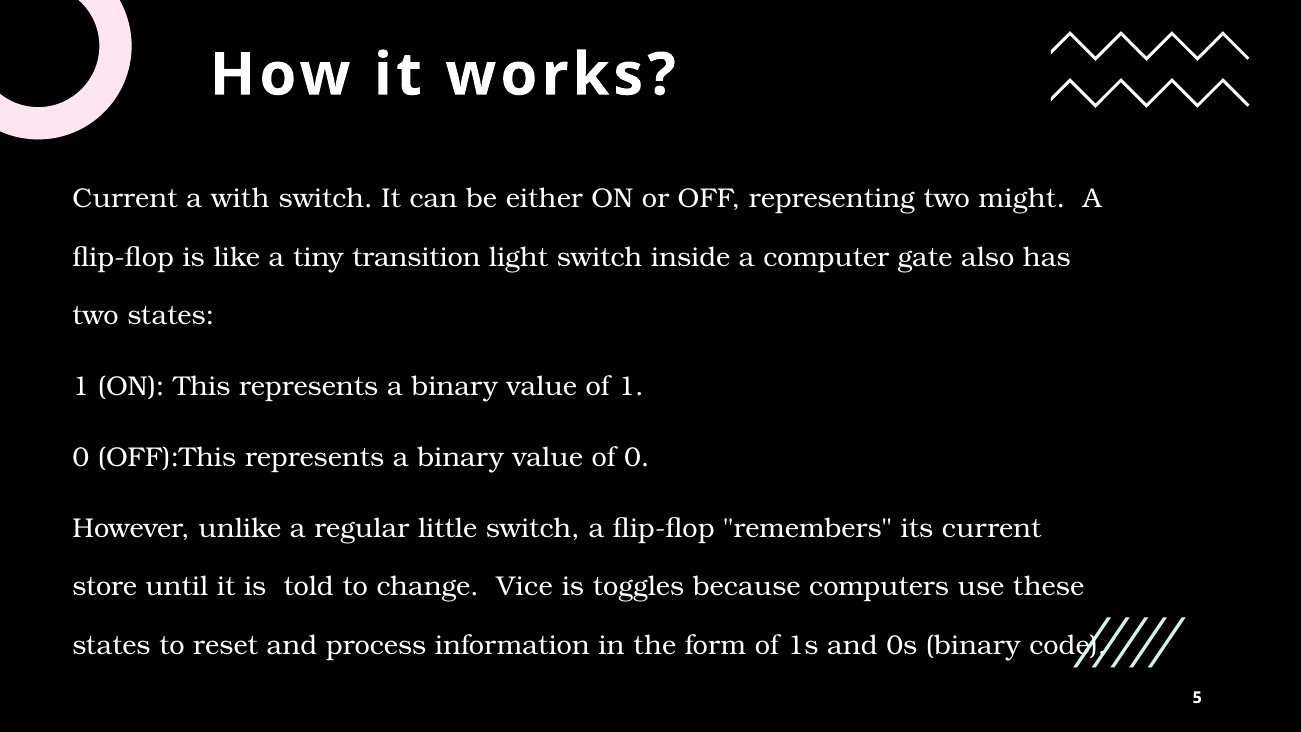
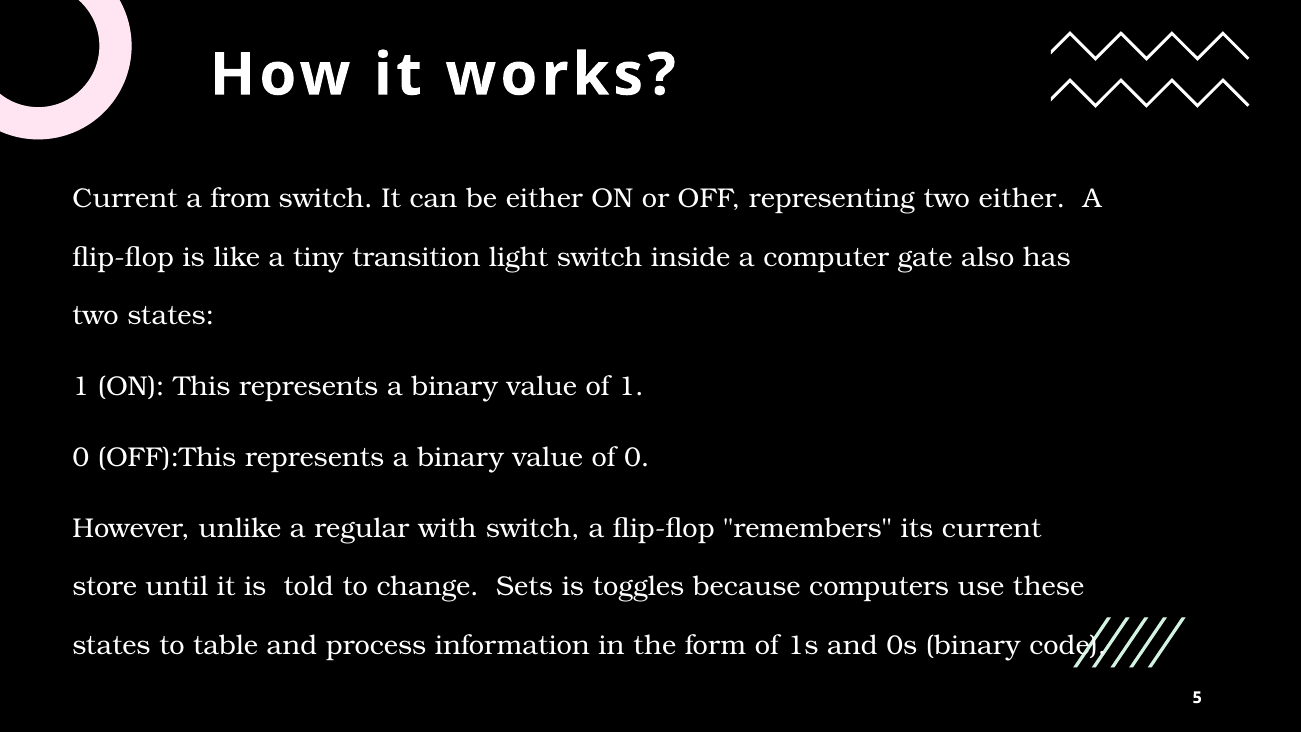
with: with -> from
two might: might -> either
little: little -> with
Vice: Vice -> Sets
reset: reset -> table
